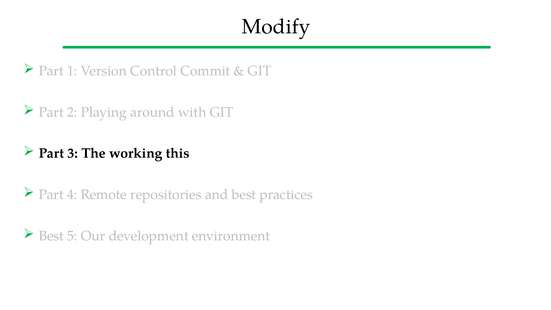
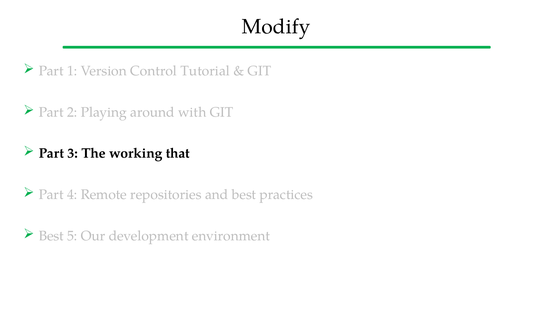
Commit: Commit -> Tutorial
this: this -> that
